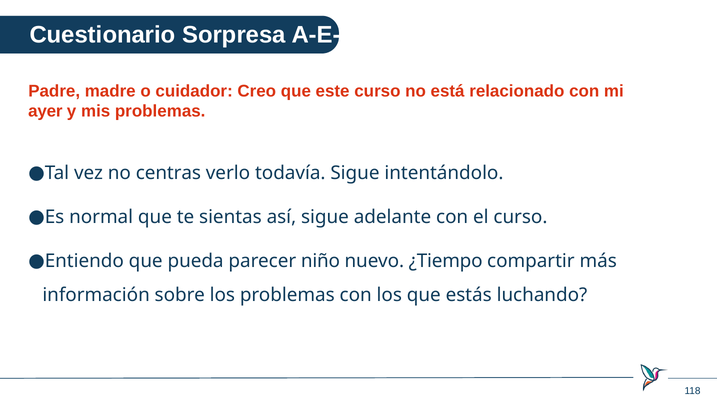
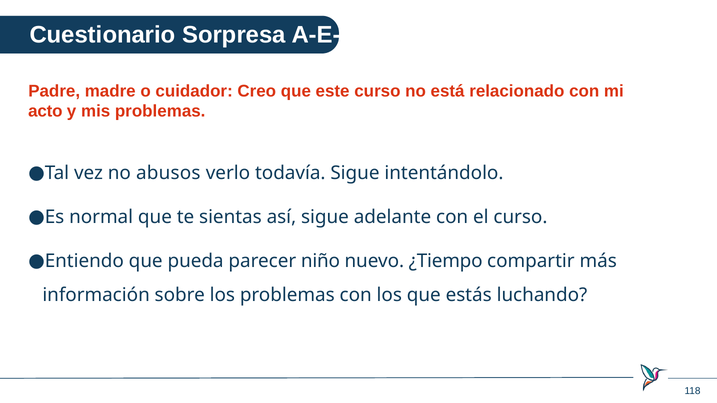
ayer: ayer -> acto
centras: centras -> abusos
